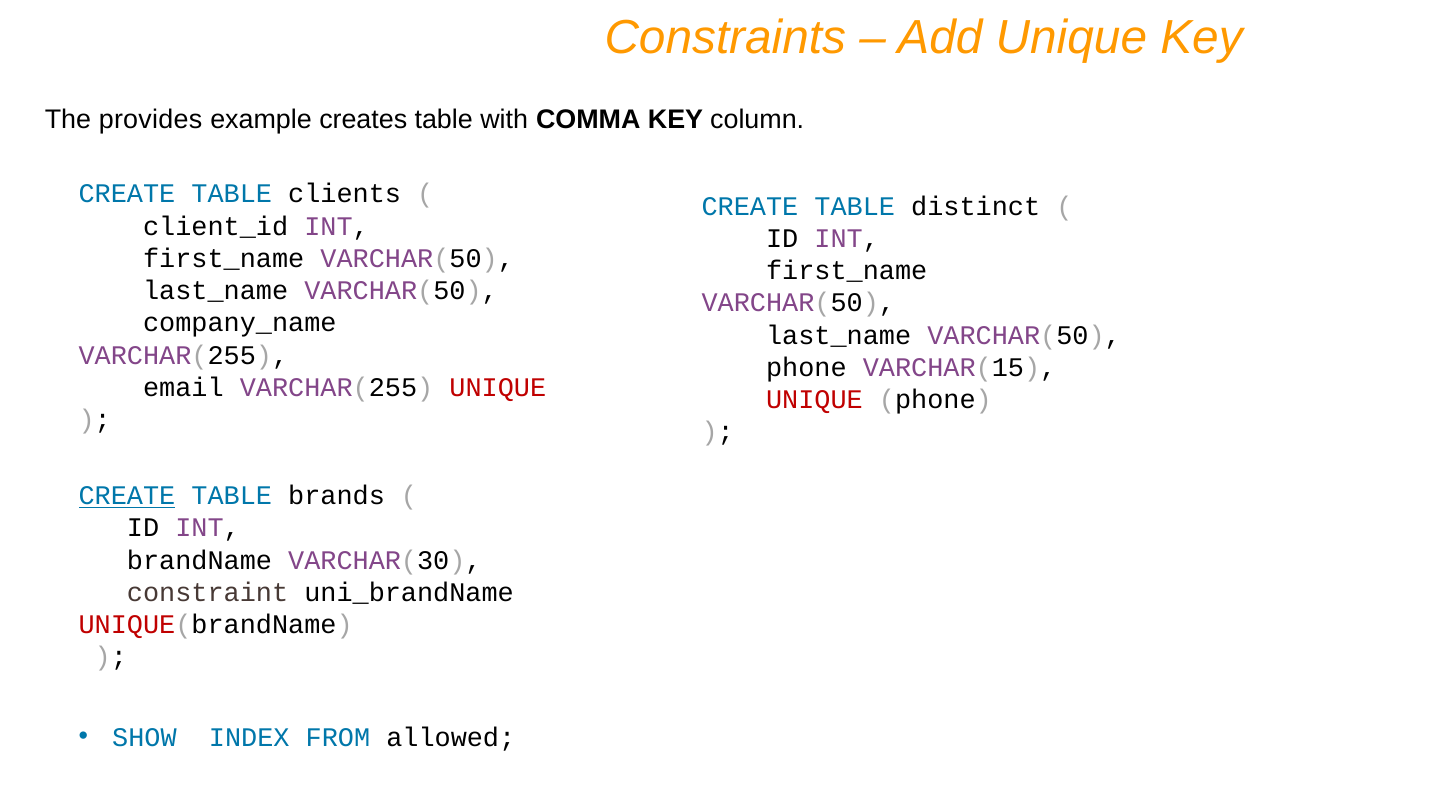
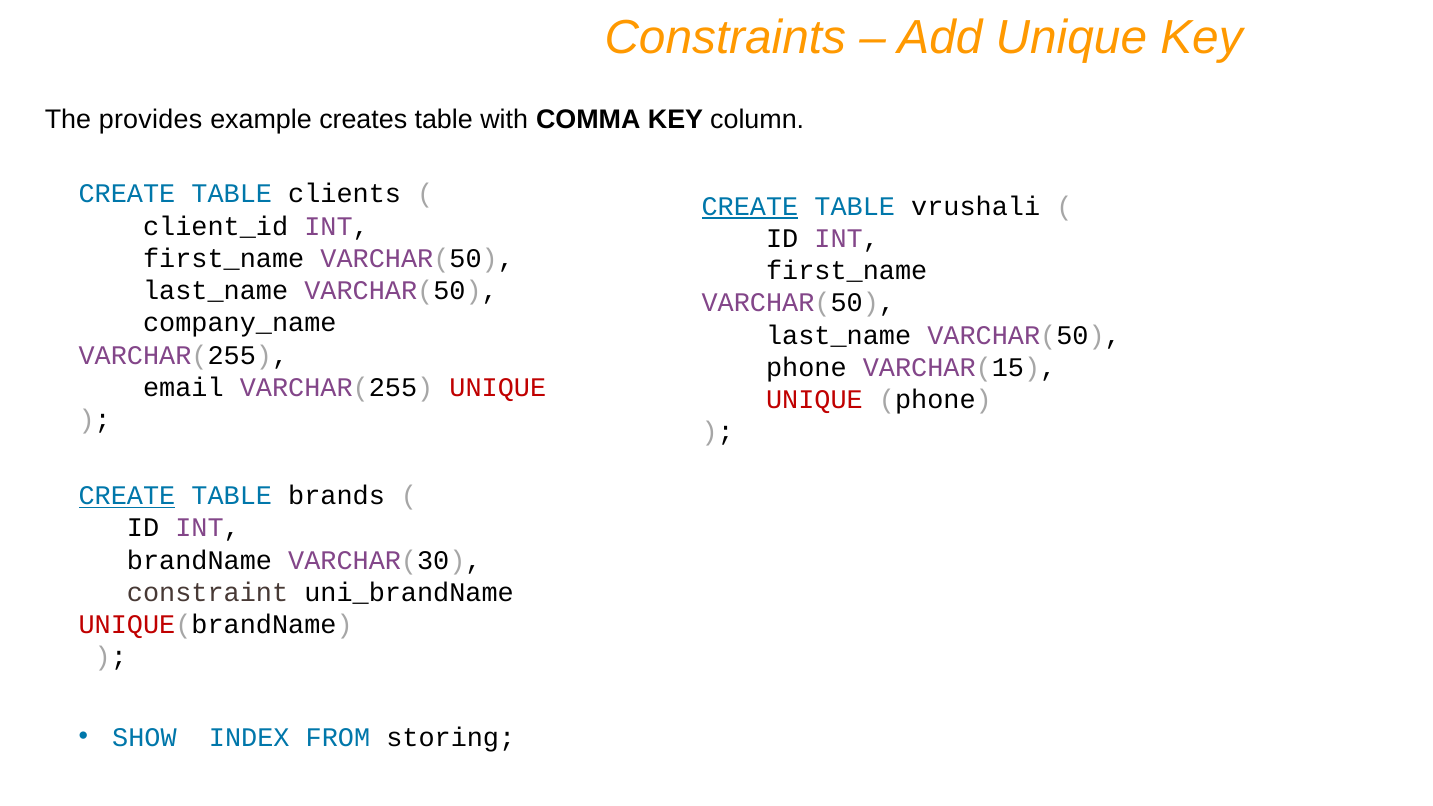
CREATE at (750, 206) underline: none -> present
distinct: distinct -> vrushali
allowed: allowed -> storing
